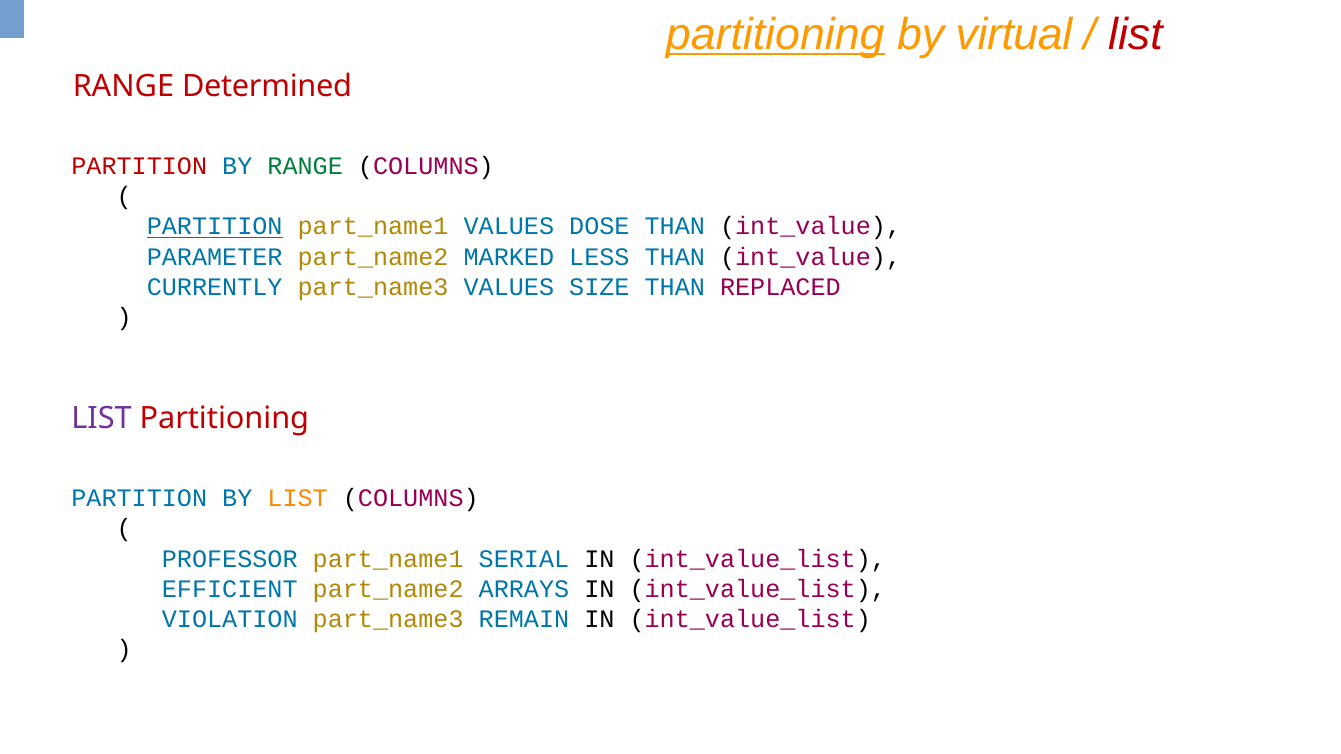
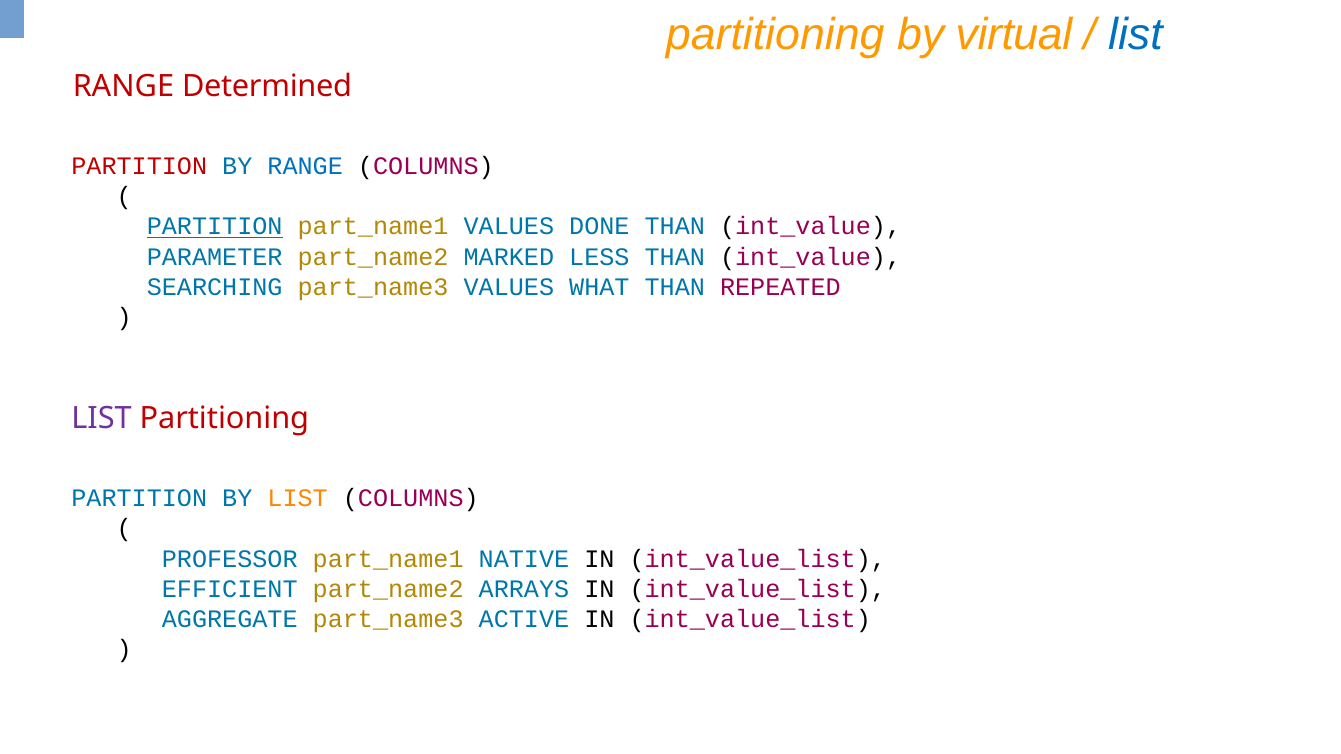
partitioning at (775, 35) underline: present -> none
list at (1135, 35) colour: red -> blue
RANGE at (305, 166) colour: green -> blue
DOSE: DOSE -> DONE
CURRENTLY: CURRENTLY -> SEARCHING
SIZE: SIZE -> WHAT
REPLACED: REPLACED -> REPEATED
SERIAL: SERIAL -> NATIVE
VIOLATION: VIOLATION -> AGGREGATE
REMAIN: REMAIN -> ACTIVE
